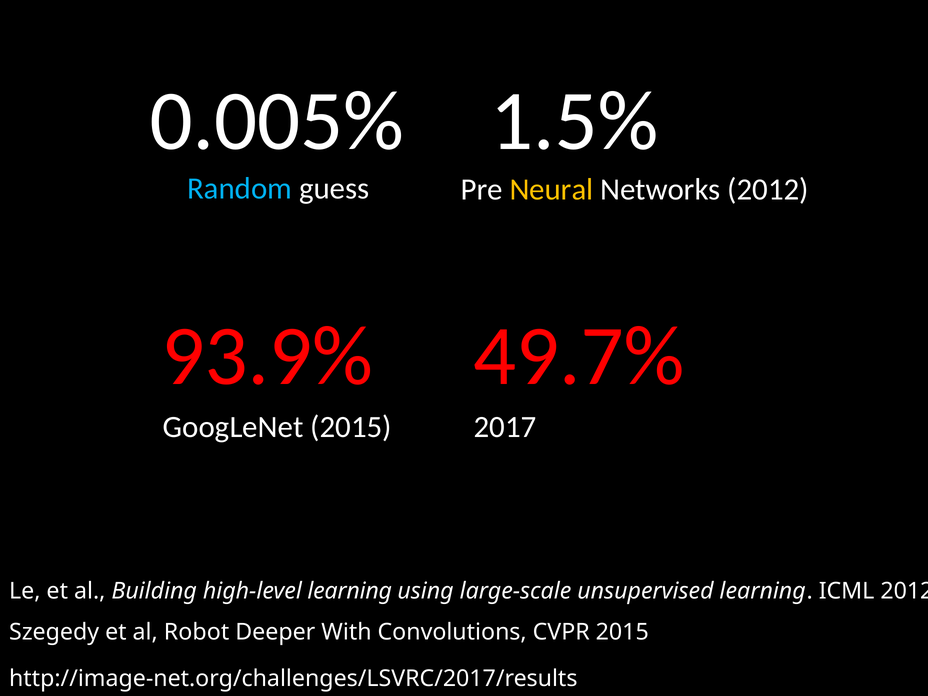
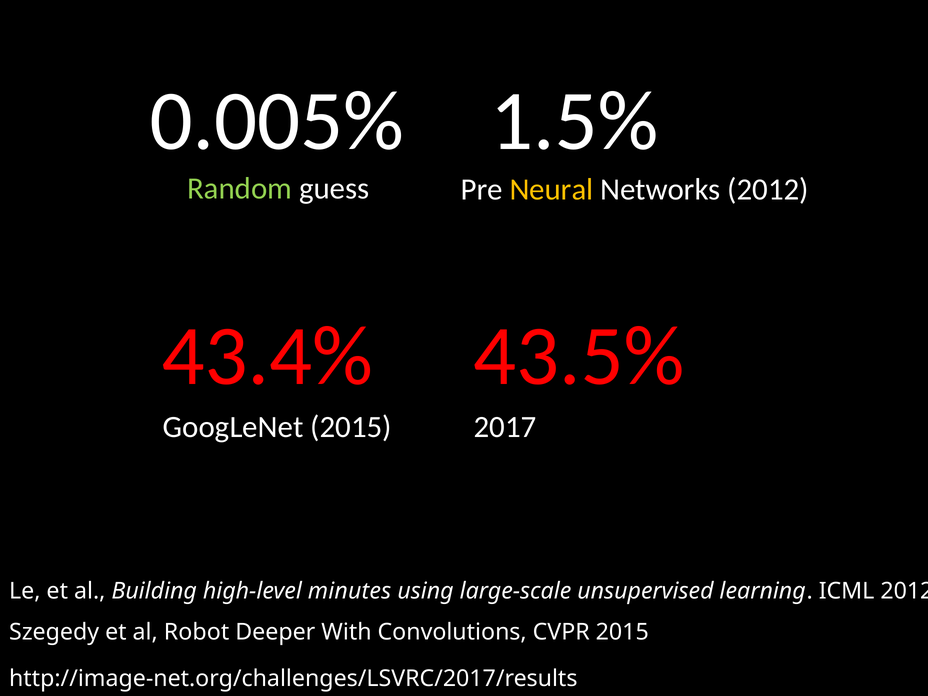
Random colour: light blue -> light green
93.9%: 93.9% -> 43.4%
49.7%: 49.7% -> 43.5%
high-level learning: learning -> minutes
